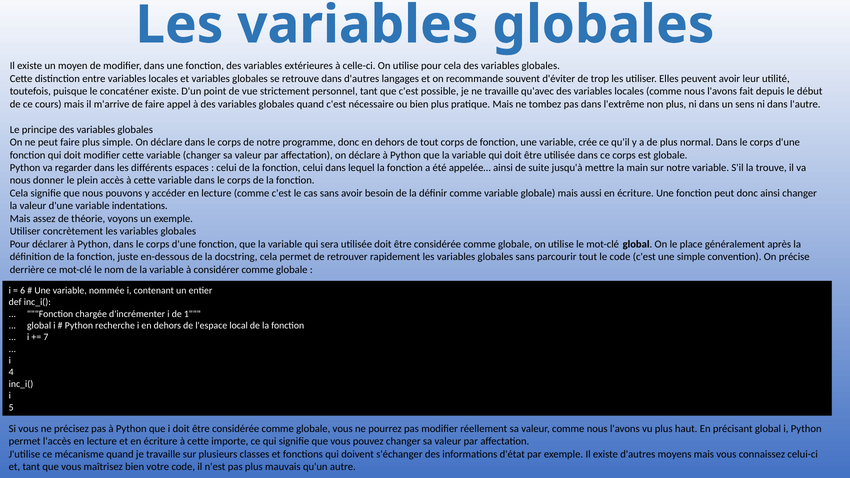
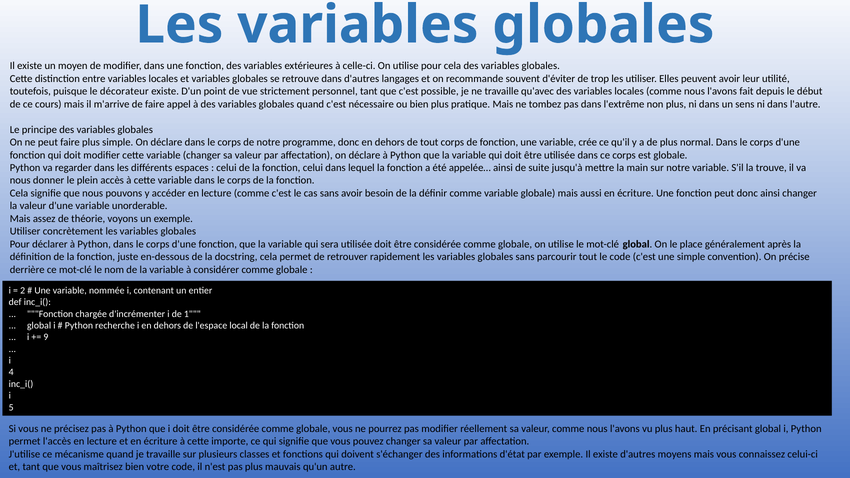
concaténer: concaténer -> décorateur
indentations: indentations -> unorderable
6: 6 -> 2
7: 7 -> 9
